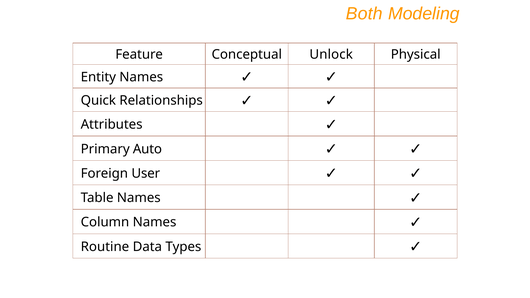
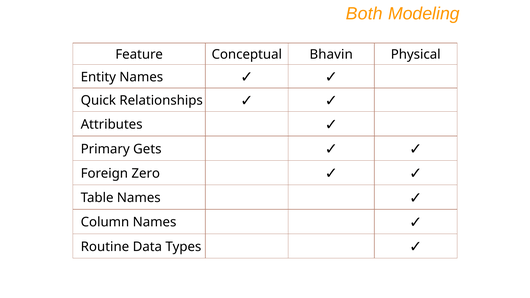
Unlock: Unlock -> Bhavin
Auto: Auto -> Gets
User: User -> Zero
